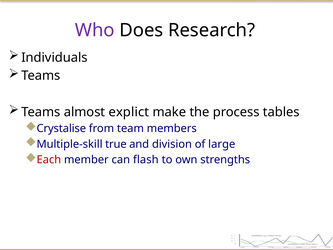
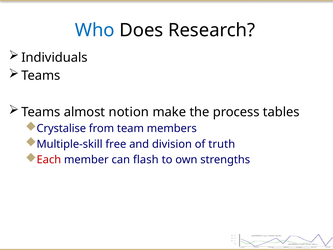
Who colour: purple -> blue
explict: explict -> notion
true: true -> free
large: large -> truth
